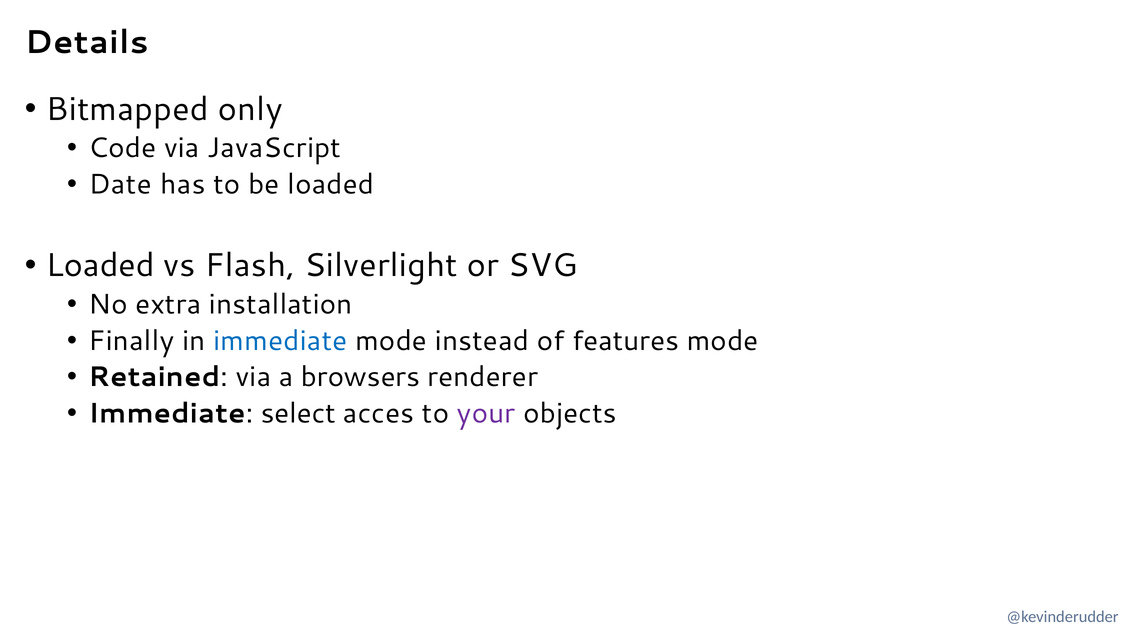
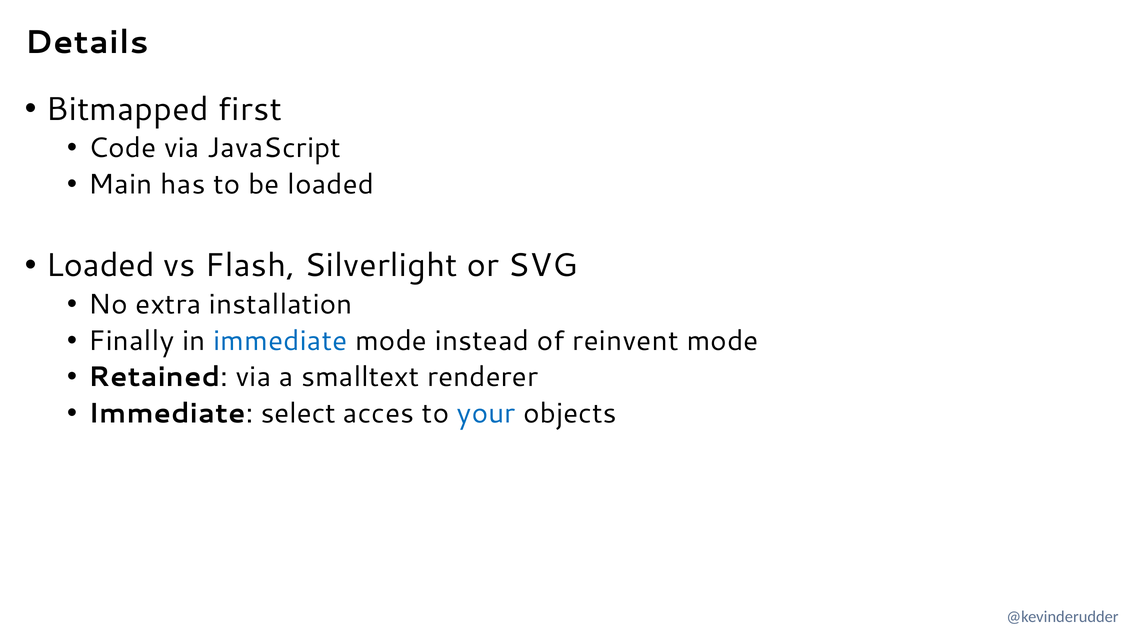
only: only -> first
Date: Date -> Main
features: features -> reinvent
browsers: browsers -> smalltext
your colour: purple -> blue
